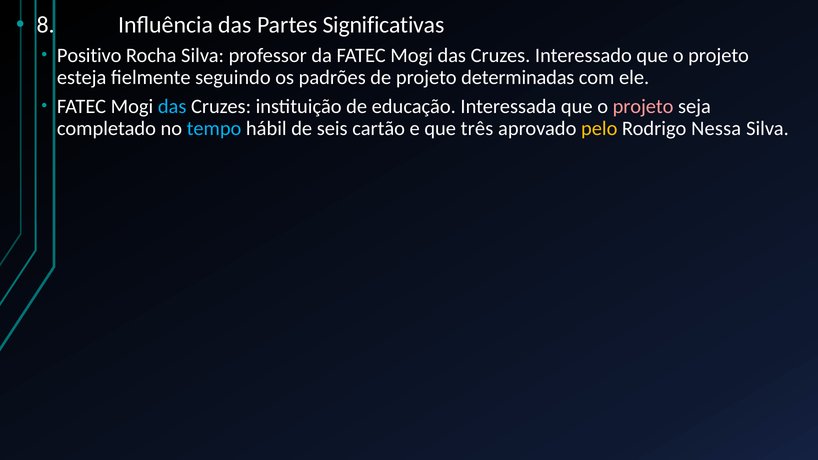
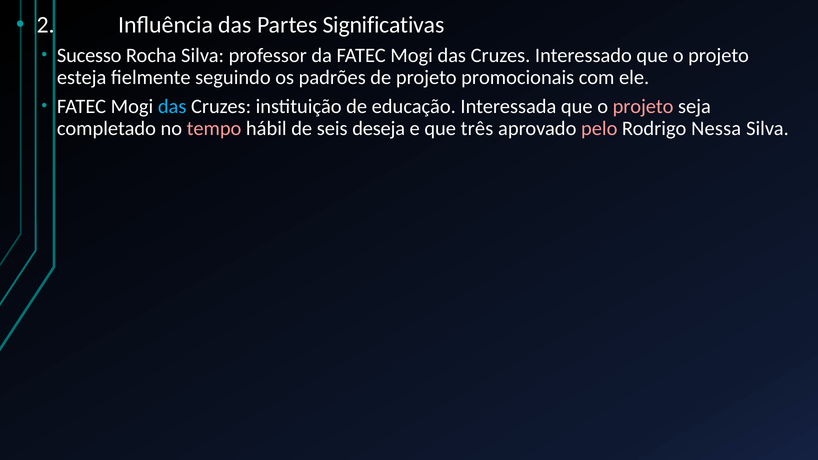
8: 8 -> 2
Positivo: Positivo -> Sucesso
determinadas: determinadas -> promocionais
tempo colour: light blue -> pink
cartão: cartão -> deseja
pelo colour: yellow -> pink
